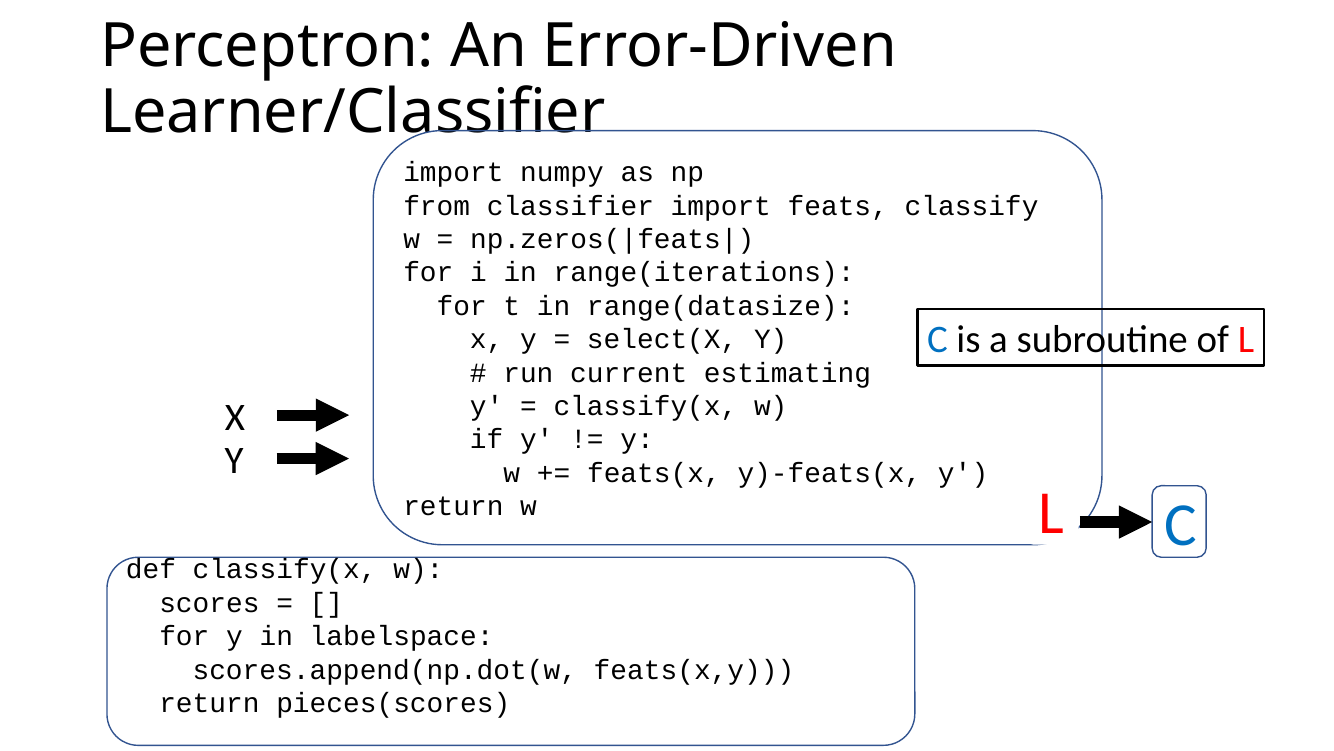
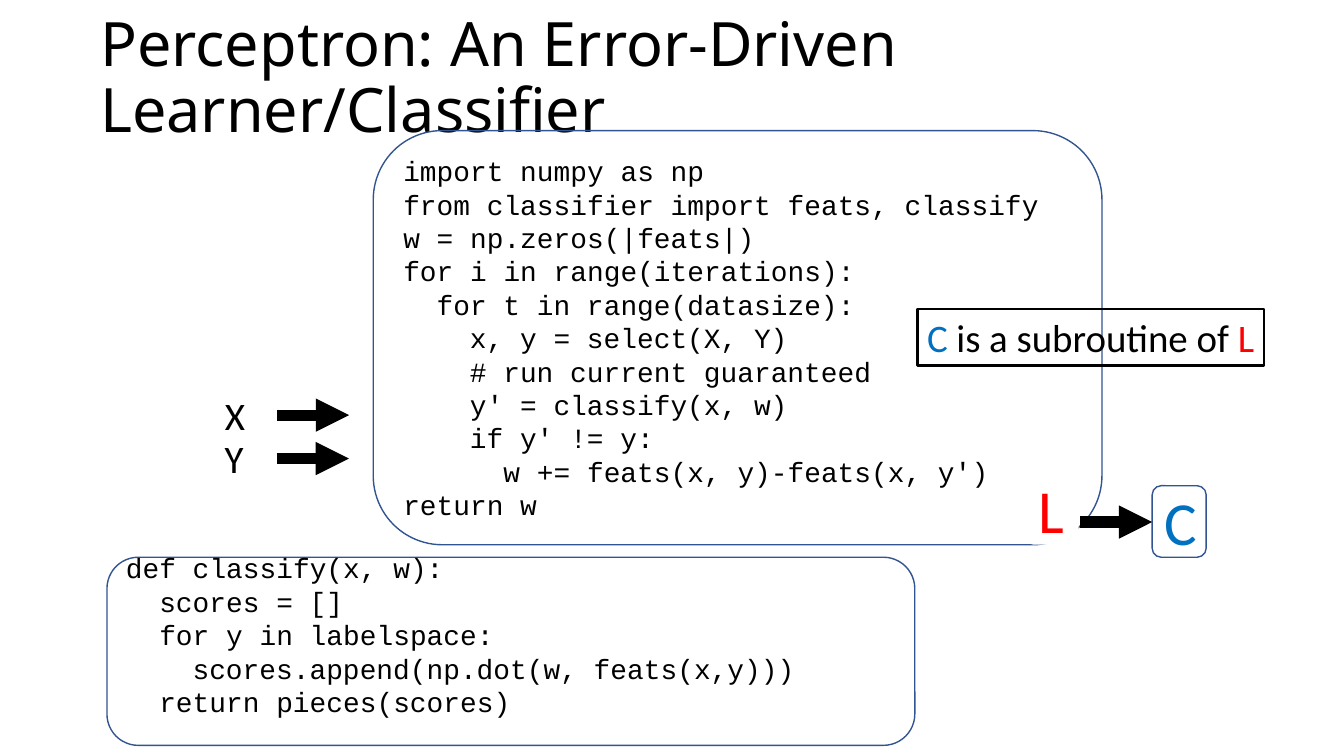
estimating: estimating -> guaranteed
